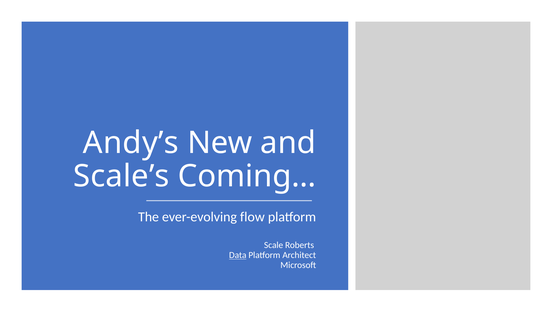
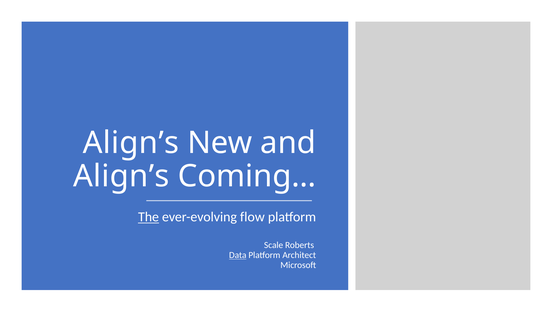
Andy’s at (131, 143): Andy’s -> Align’s
Scale’s at (121, 176): Scale’s -> Align’s
The underline: none -> present
